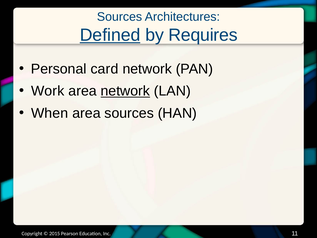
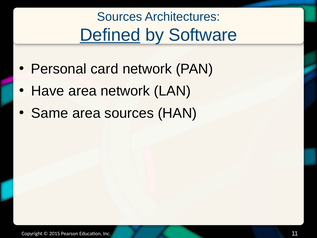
Requires: Requires -> Software
Work: Work -> Have
network at (125, 91) underline: present -> none
When: When -> Same
